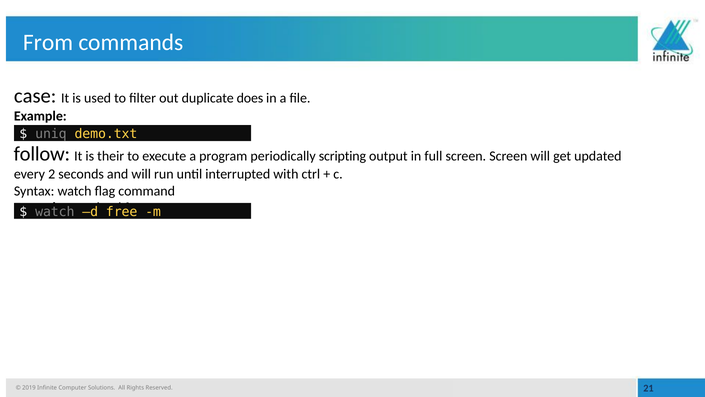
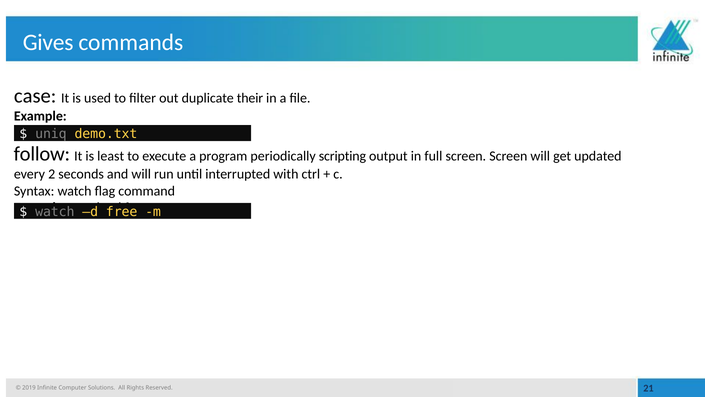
From: From -> Gives
does: does -> their
their: their -> least
